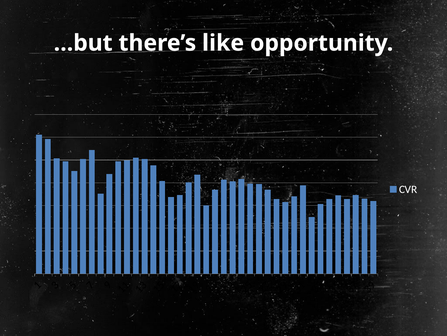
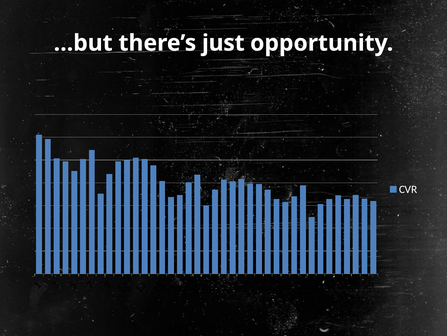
like: like -> just
